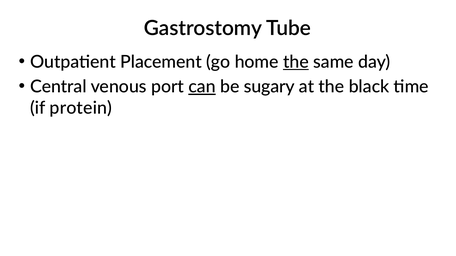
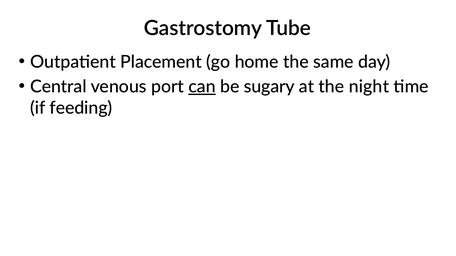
the at (296, 62) underline: present -> none
black: black -> night
protein: protein -> feeding
